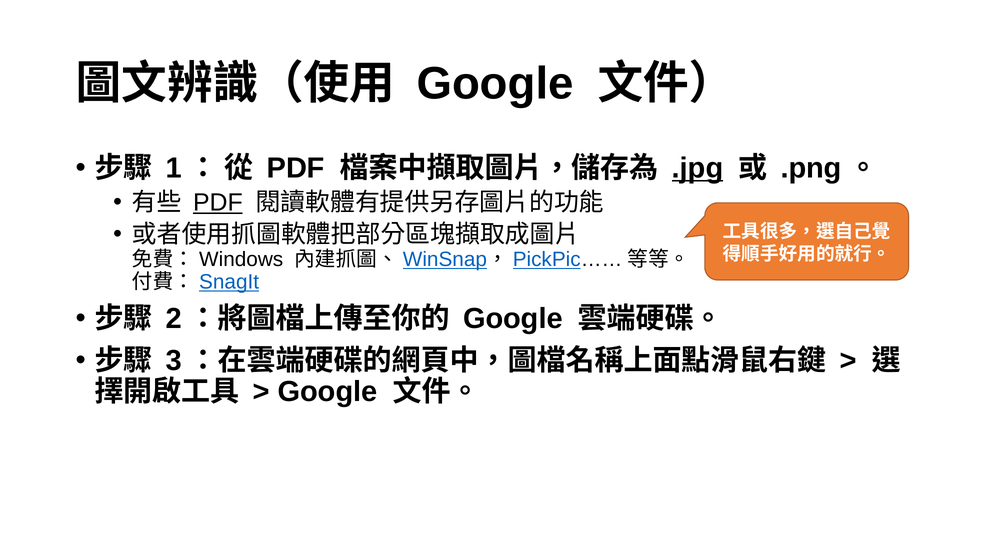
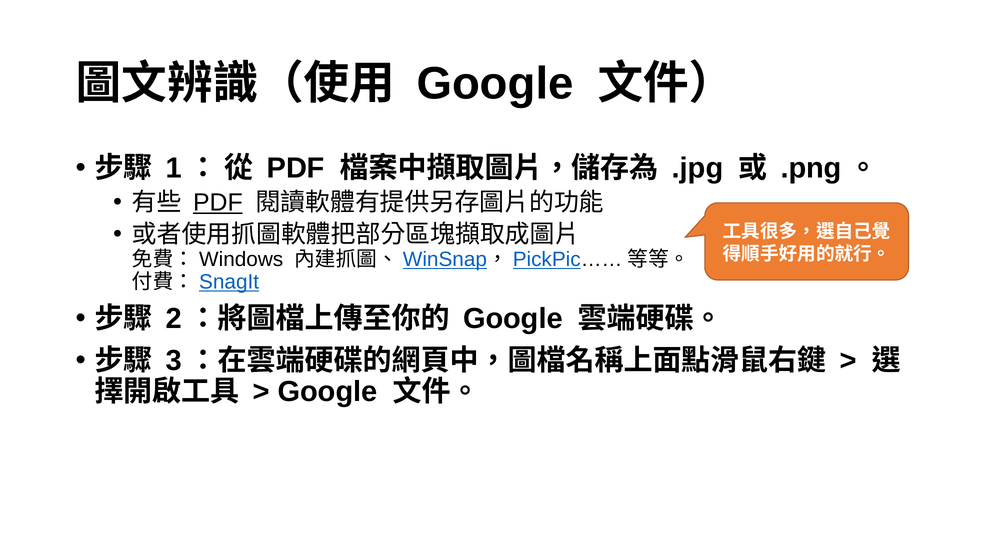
.jpg underline: present -> none
